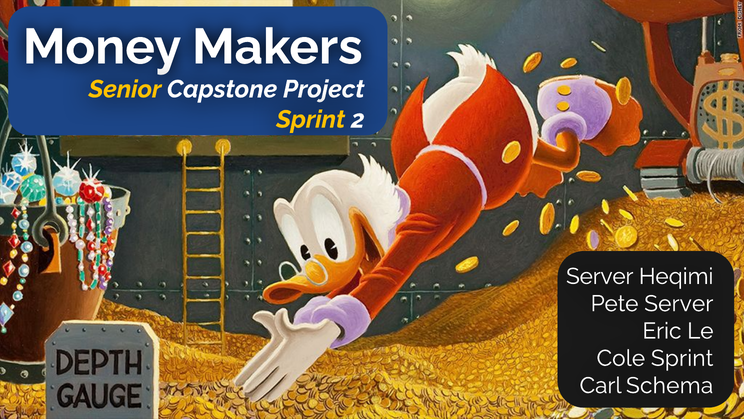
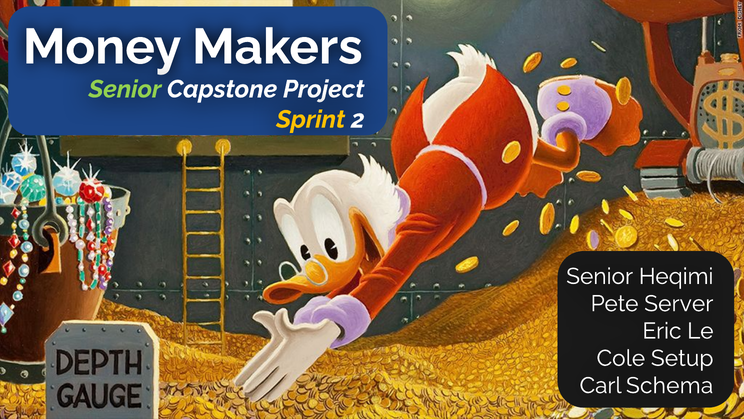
Senior at (125, 89) colour: yellow -> light green
Server at (600, 276): Server -> Senior
Cole Sprint: Sprint -> Setup
